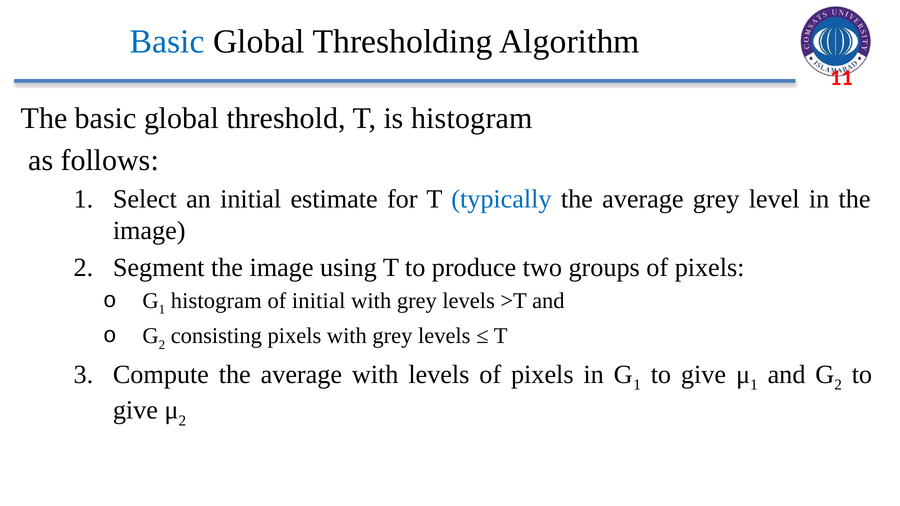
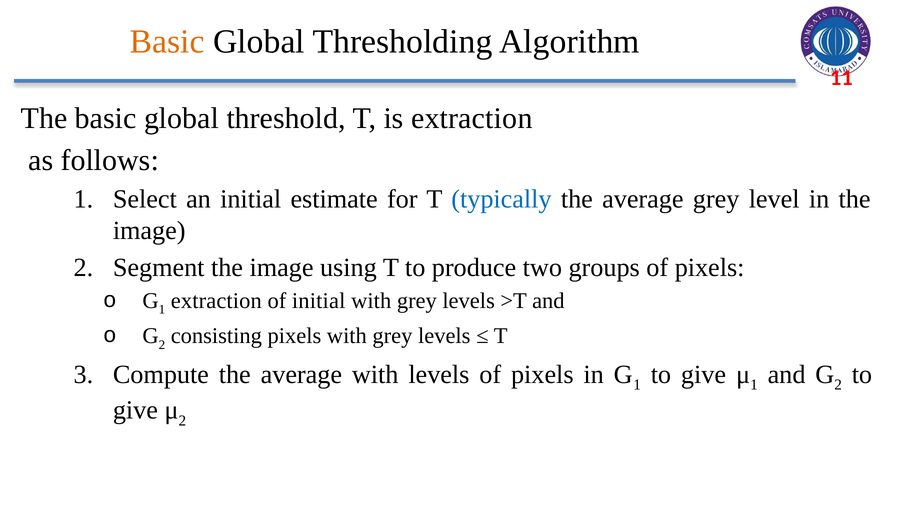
Basic at (167, 42) colour: blue -> orange
is histogram: histogram -> extraction
histogram at (216, 301): histogram -> extraction
